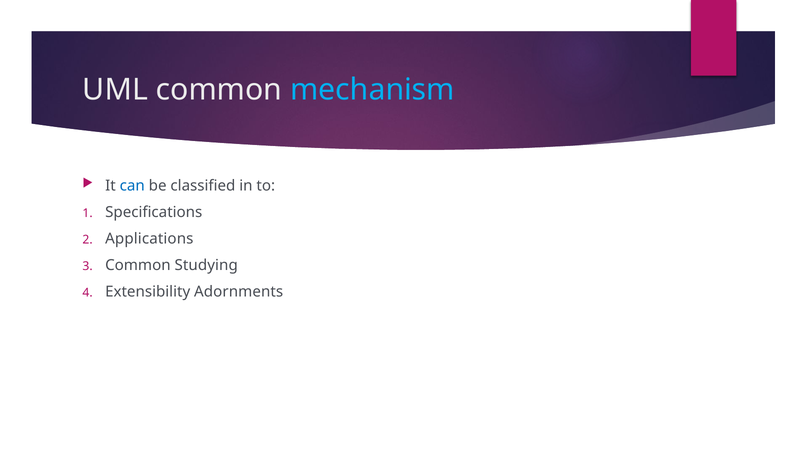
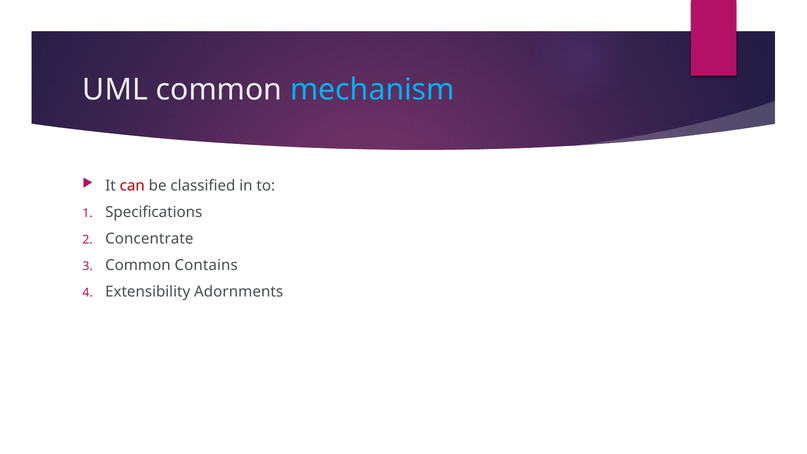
can colour: blue -> red
Applications: Applications -> Concentrate
Studying: Studying -> Contains
